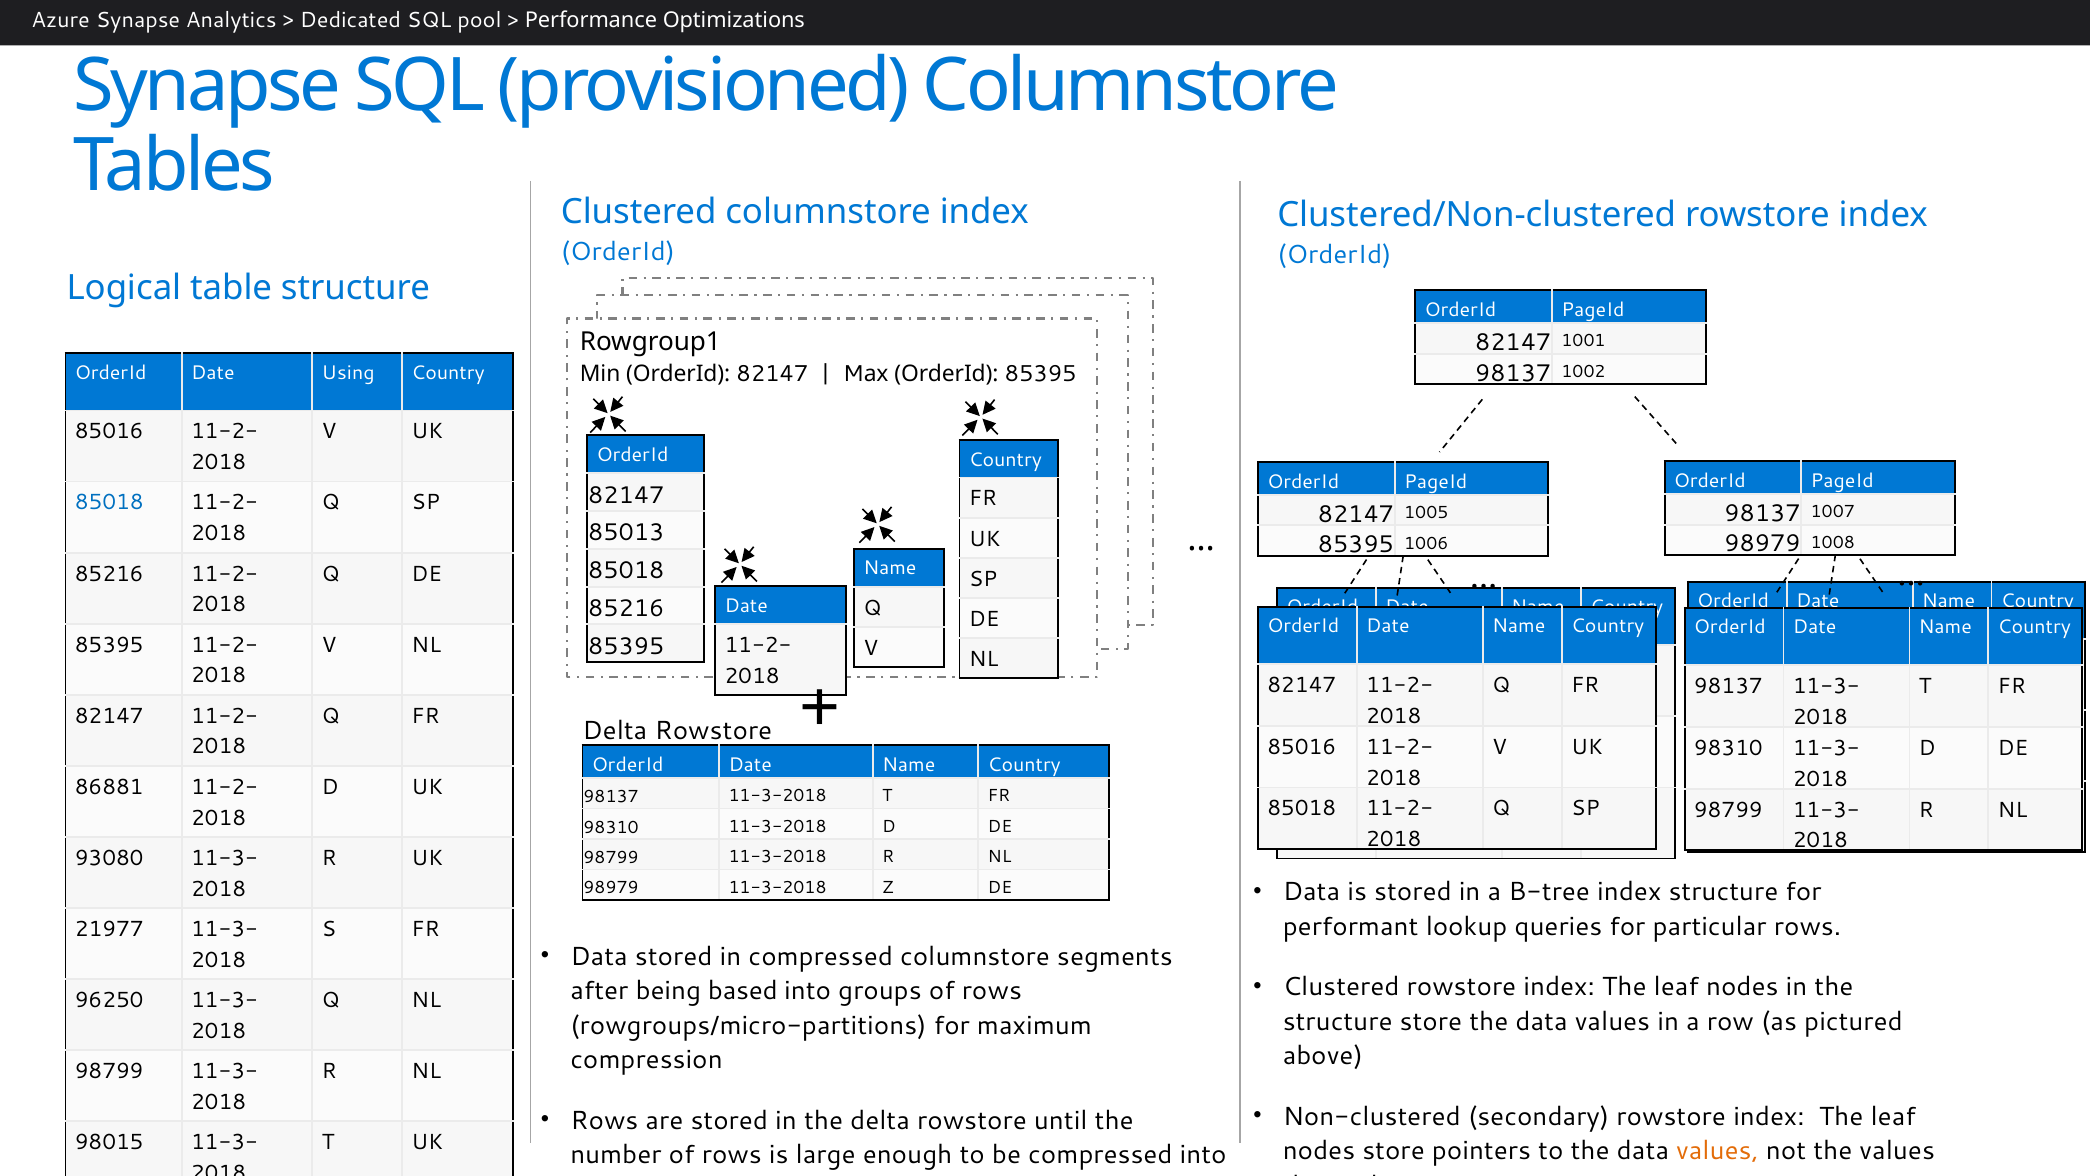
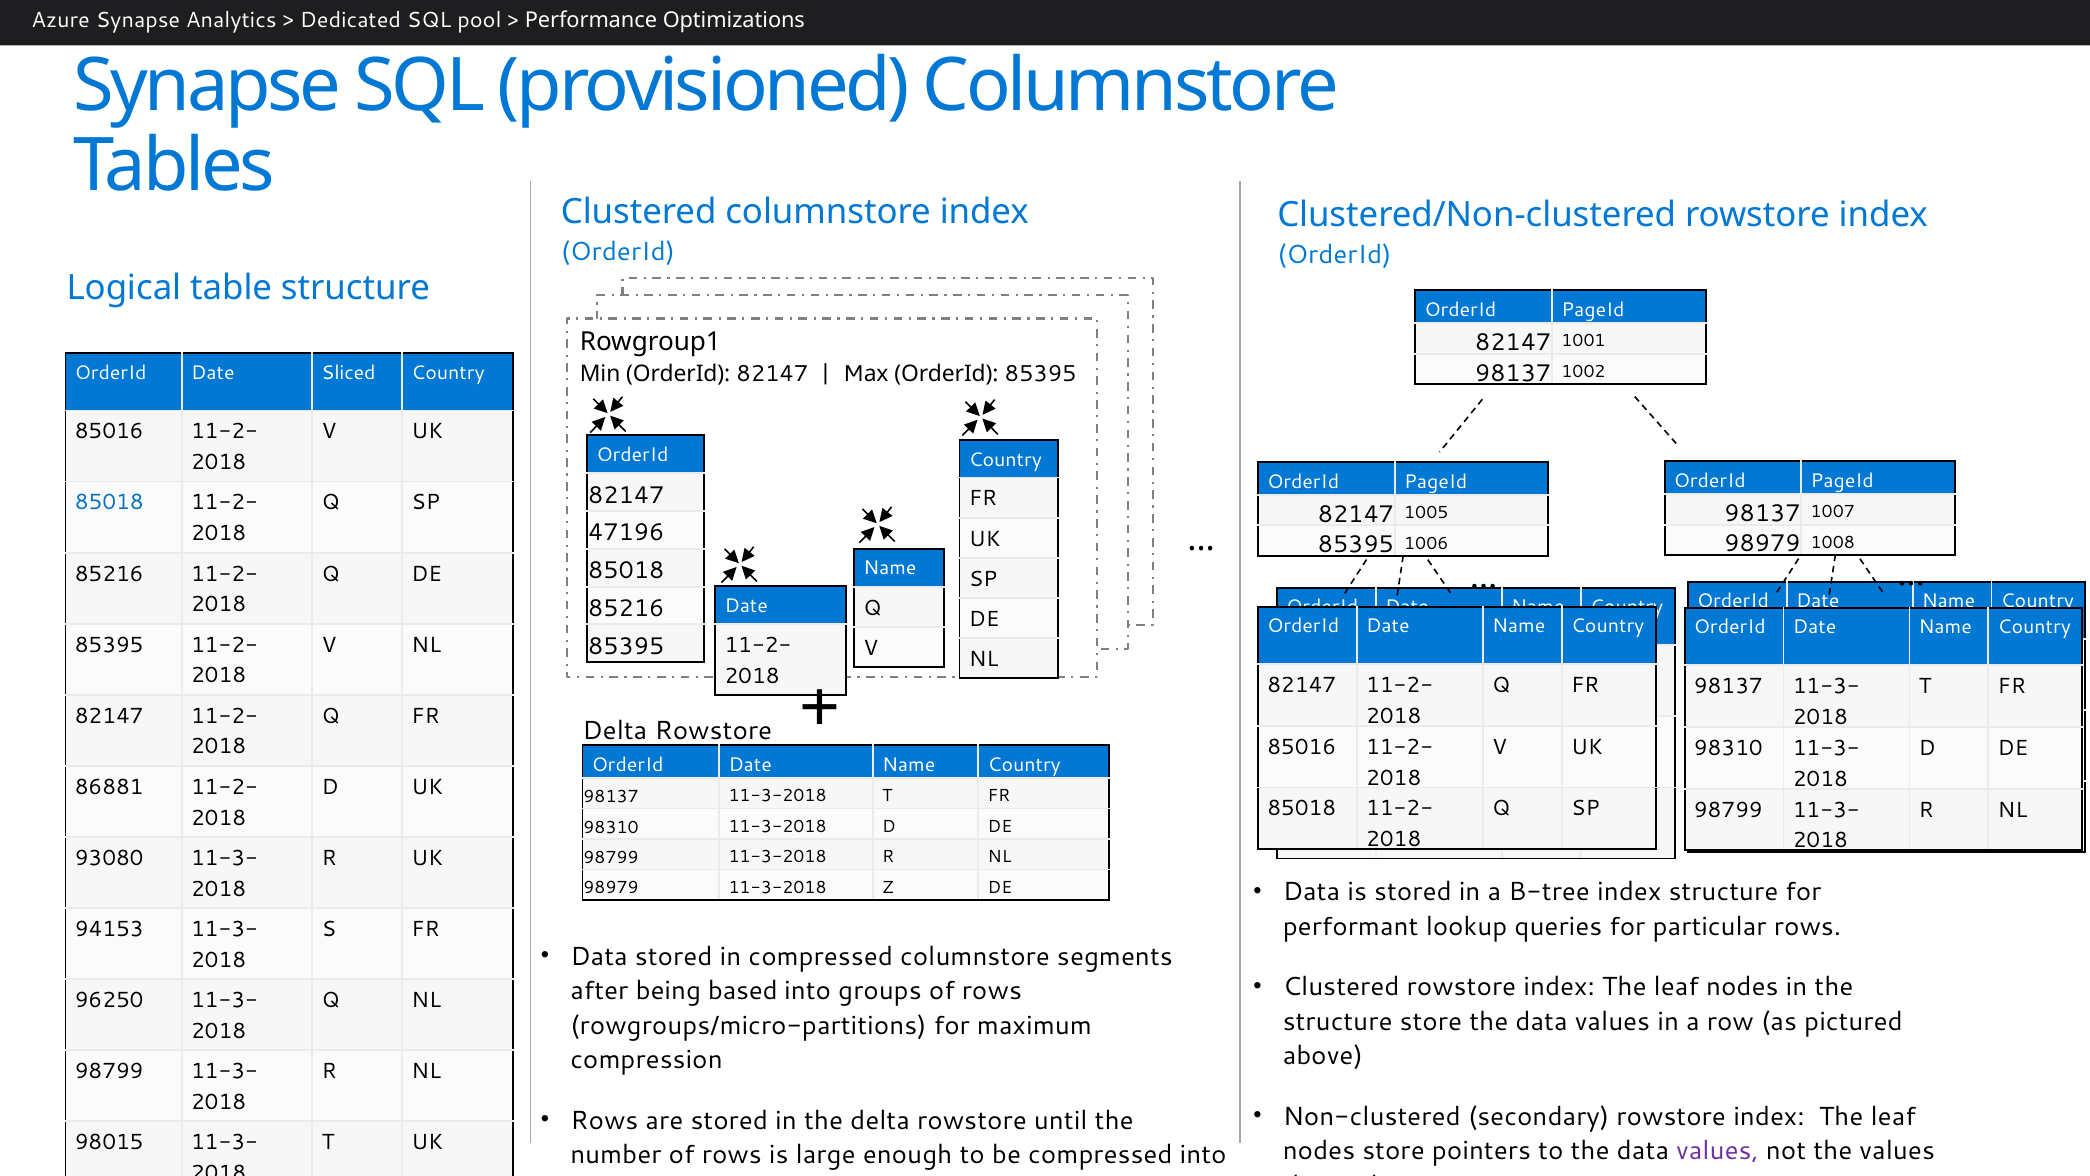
Using: Using -> Sliced
85013: 85013 -> 47196
21977: 21977 -> 94153
values at (1717, 1151) colour: orange -> purple
